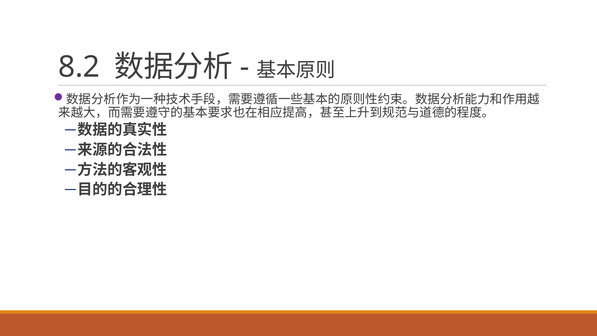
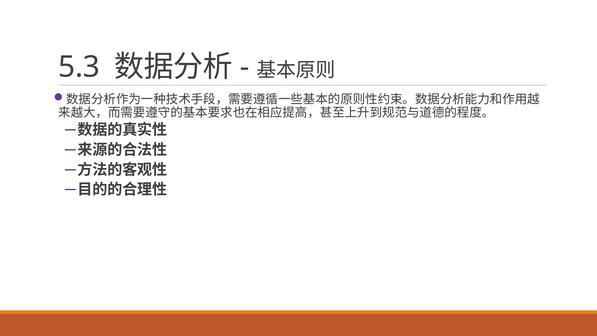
8.2: 8.2 -> 5.3
